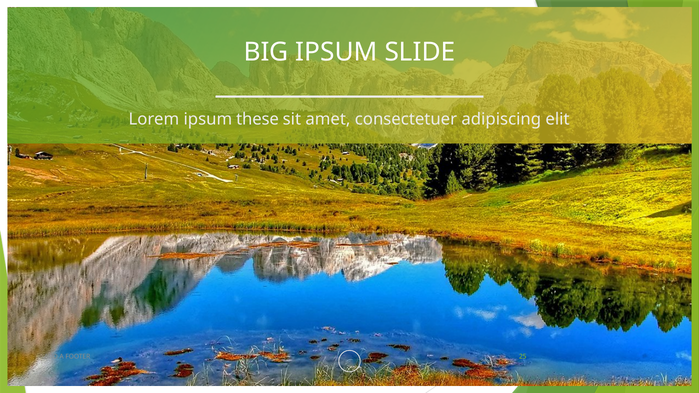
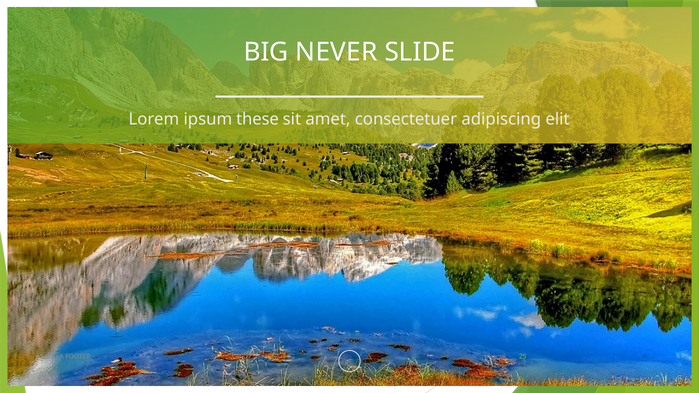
BIG IPSUM: IPSUM -> NEVER
